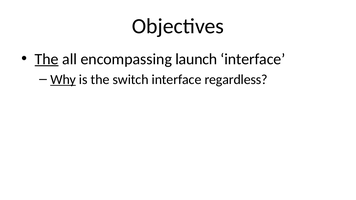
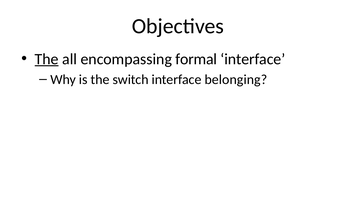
launch: launch -> formal
Why underline: present -> none
regardless: regardless -> belonging
